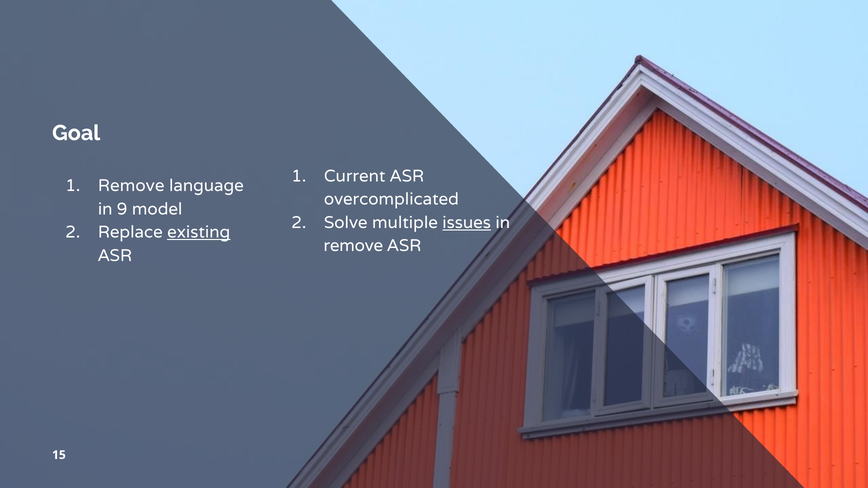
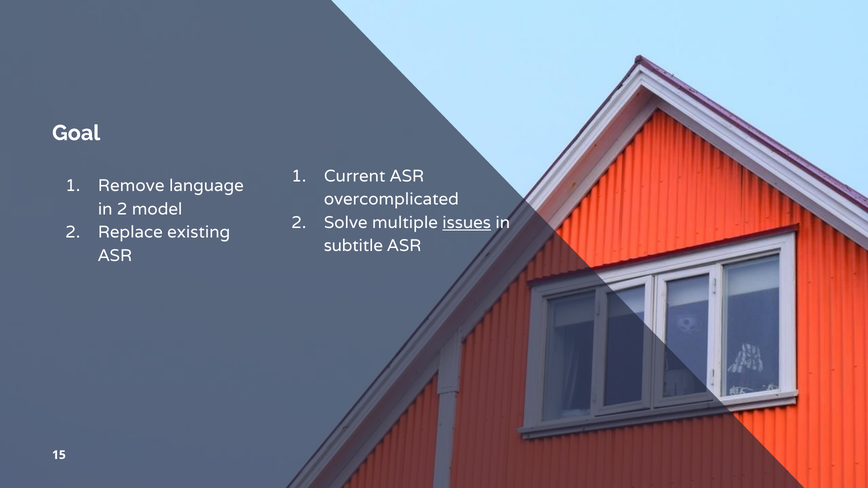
in 9: 9 -> 2
existing underline: present -> none
remove at (353, 246): remove -> subtitle
